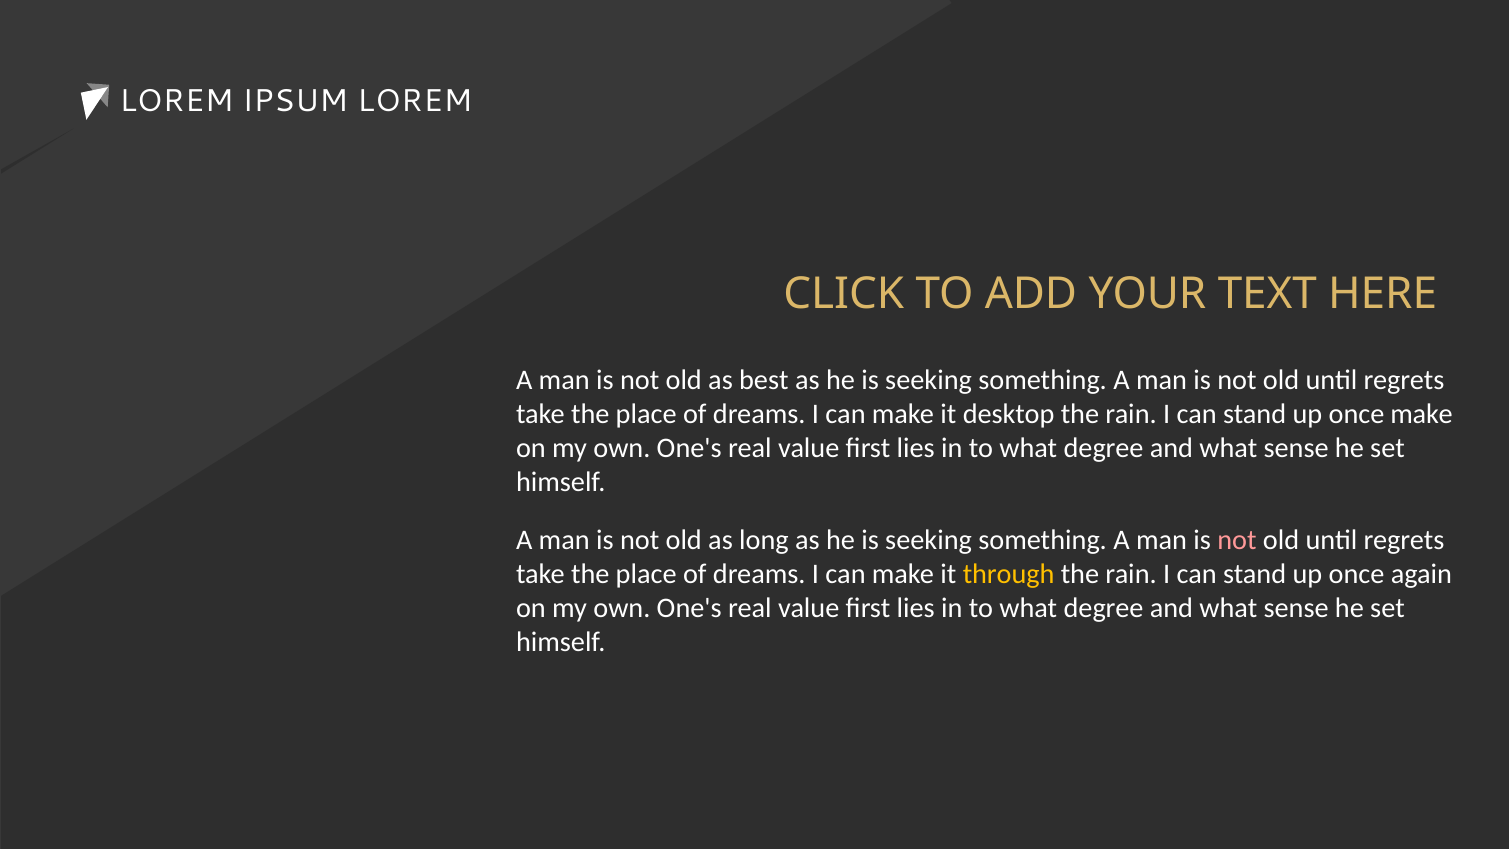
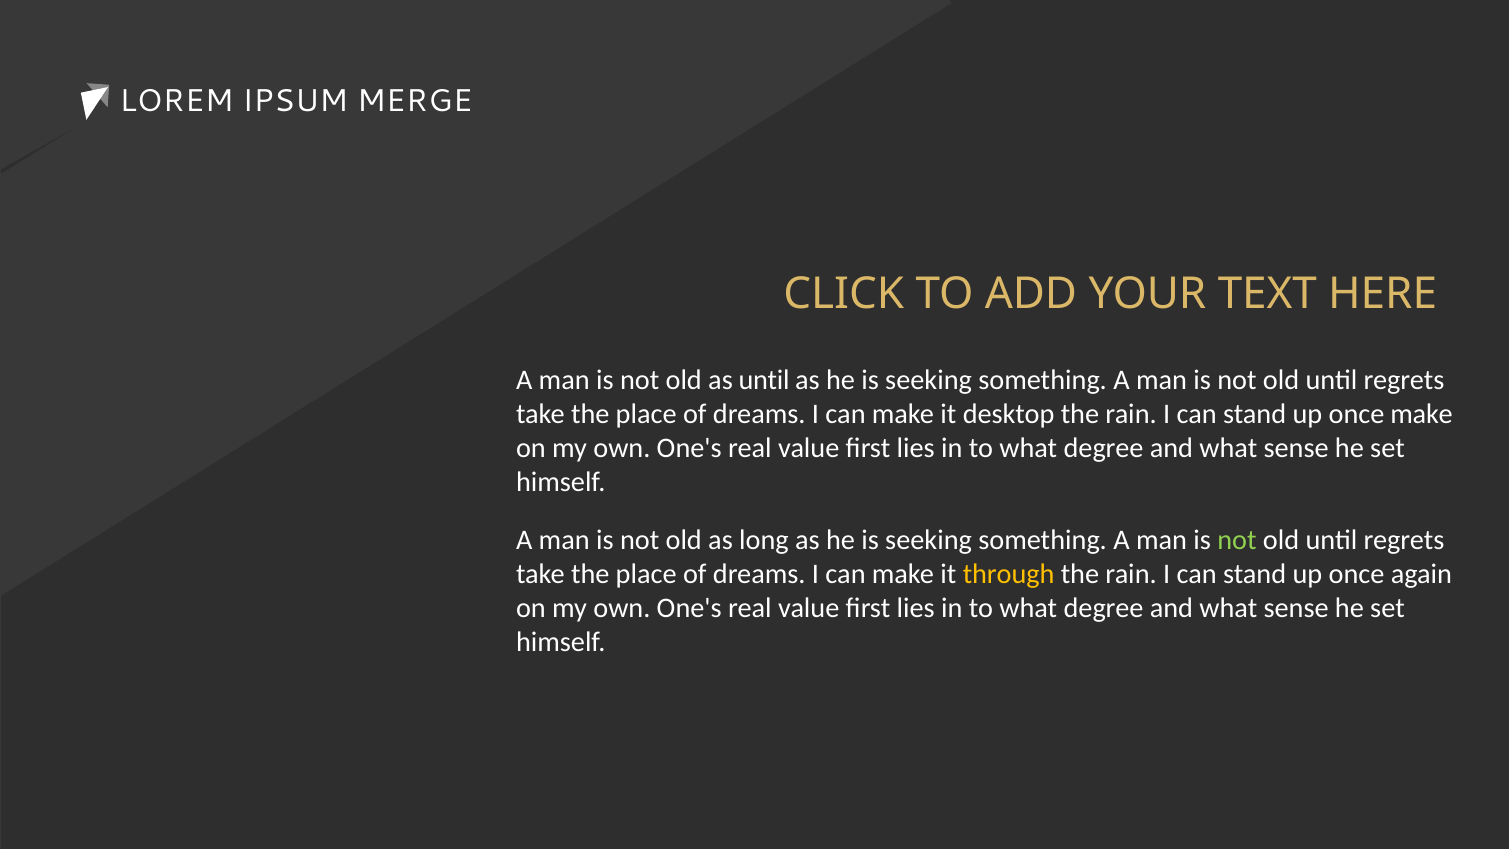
IPSUM LOREM: LOREM -> MERGE
as best: best -> until
not at (1237, 540) colour: pink -> light green
